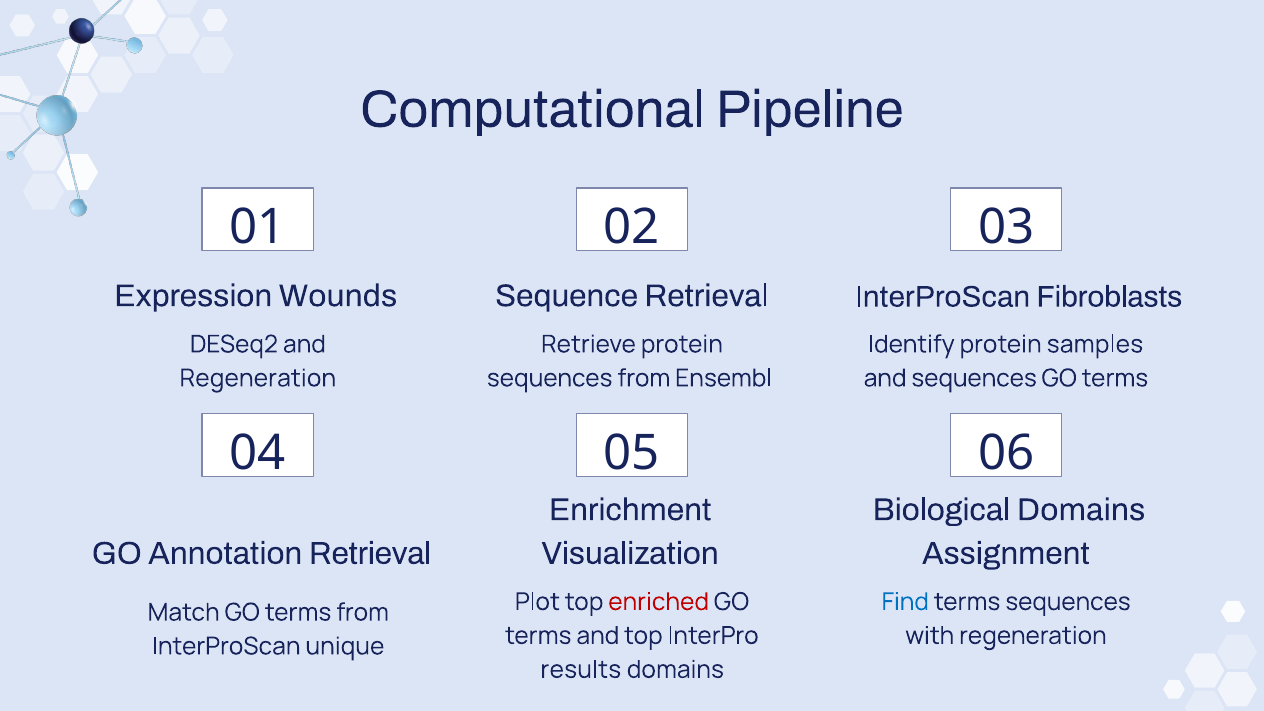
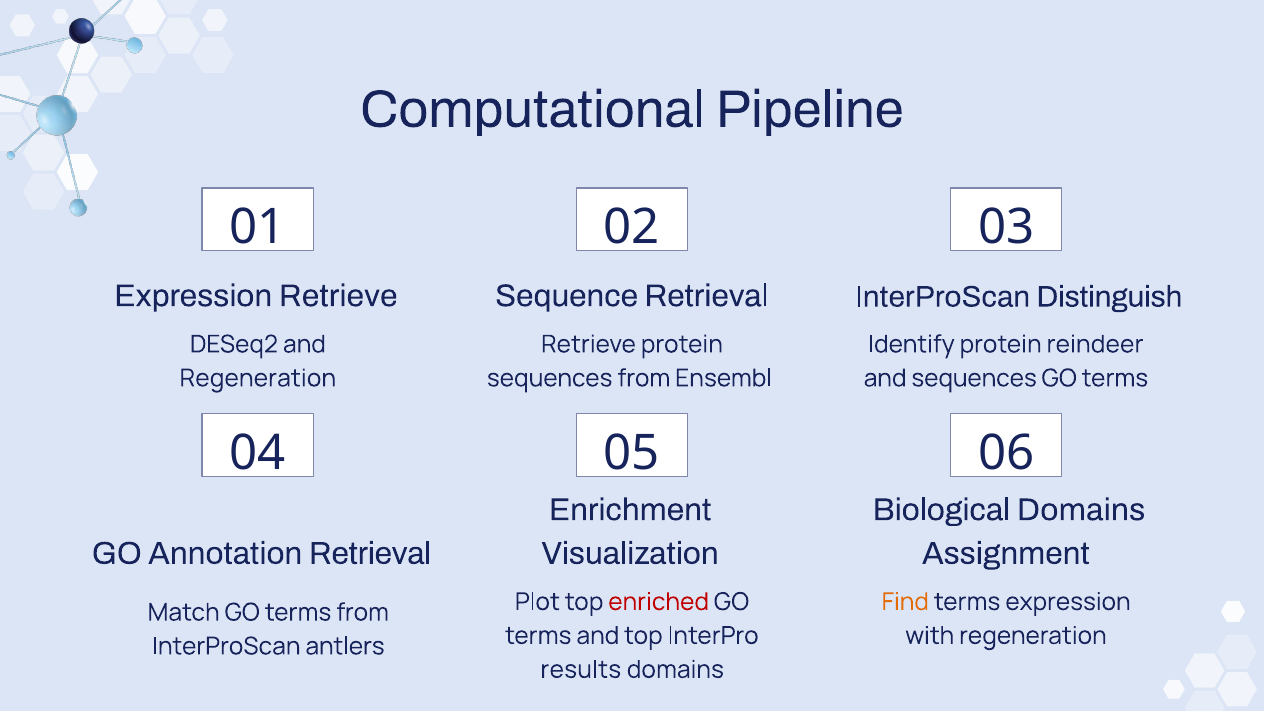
Expression Wounds: Wounds -> Retrieve
Fibroblasts: Fibroblasts -> Distinguish
samples: samples -> reindeer
Find colour: blue -> orange
terms sequences: sequences -> expression
unique: unique -> antlers
